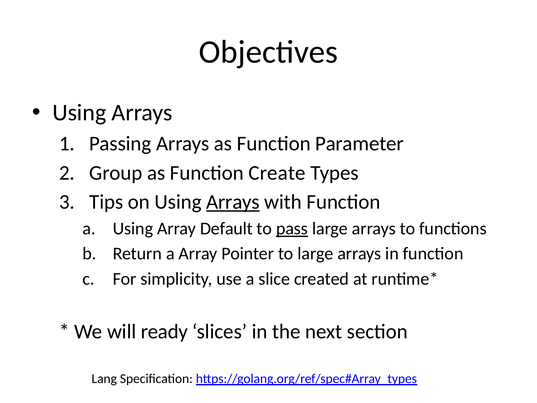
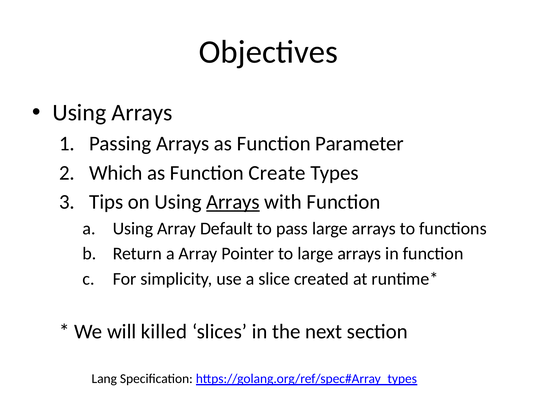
Group: Group -> Which
pass underline: present -> none
ready: ready -> killed
